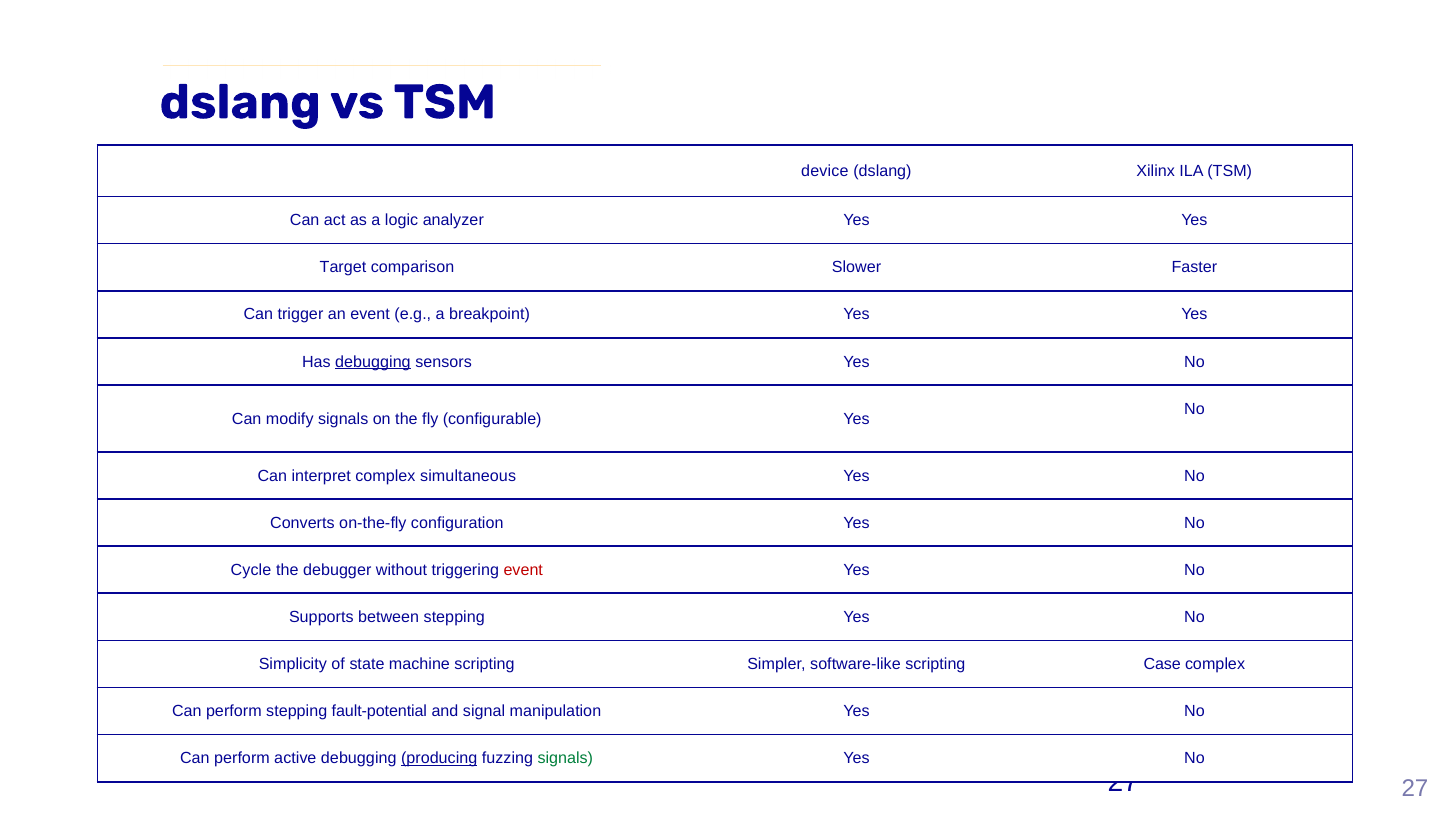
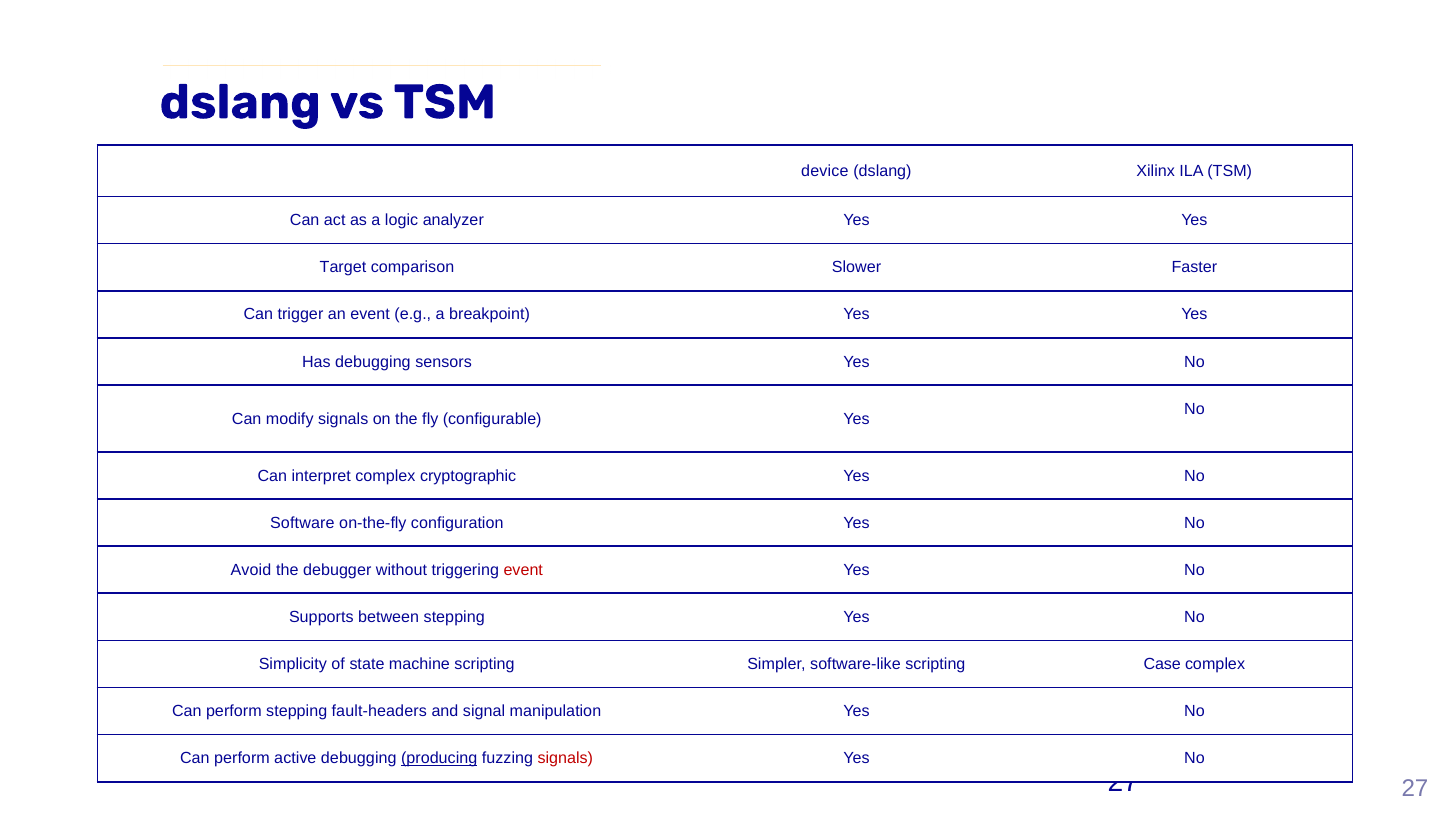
debugging at (373, 362) underline: present -> none
simultaneous: simultaneous -> cryptographic
Converts: Converts -> Software
Cycle: Cycle -> Avoid
fault-potential: fault-potential -> fault-headers
signals at (565, 758) colour: green -> red
